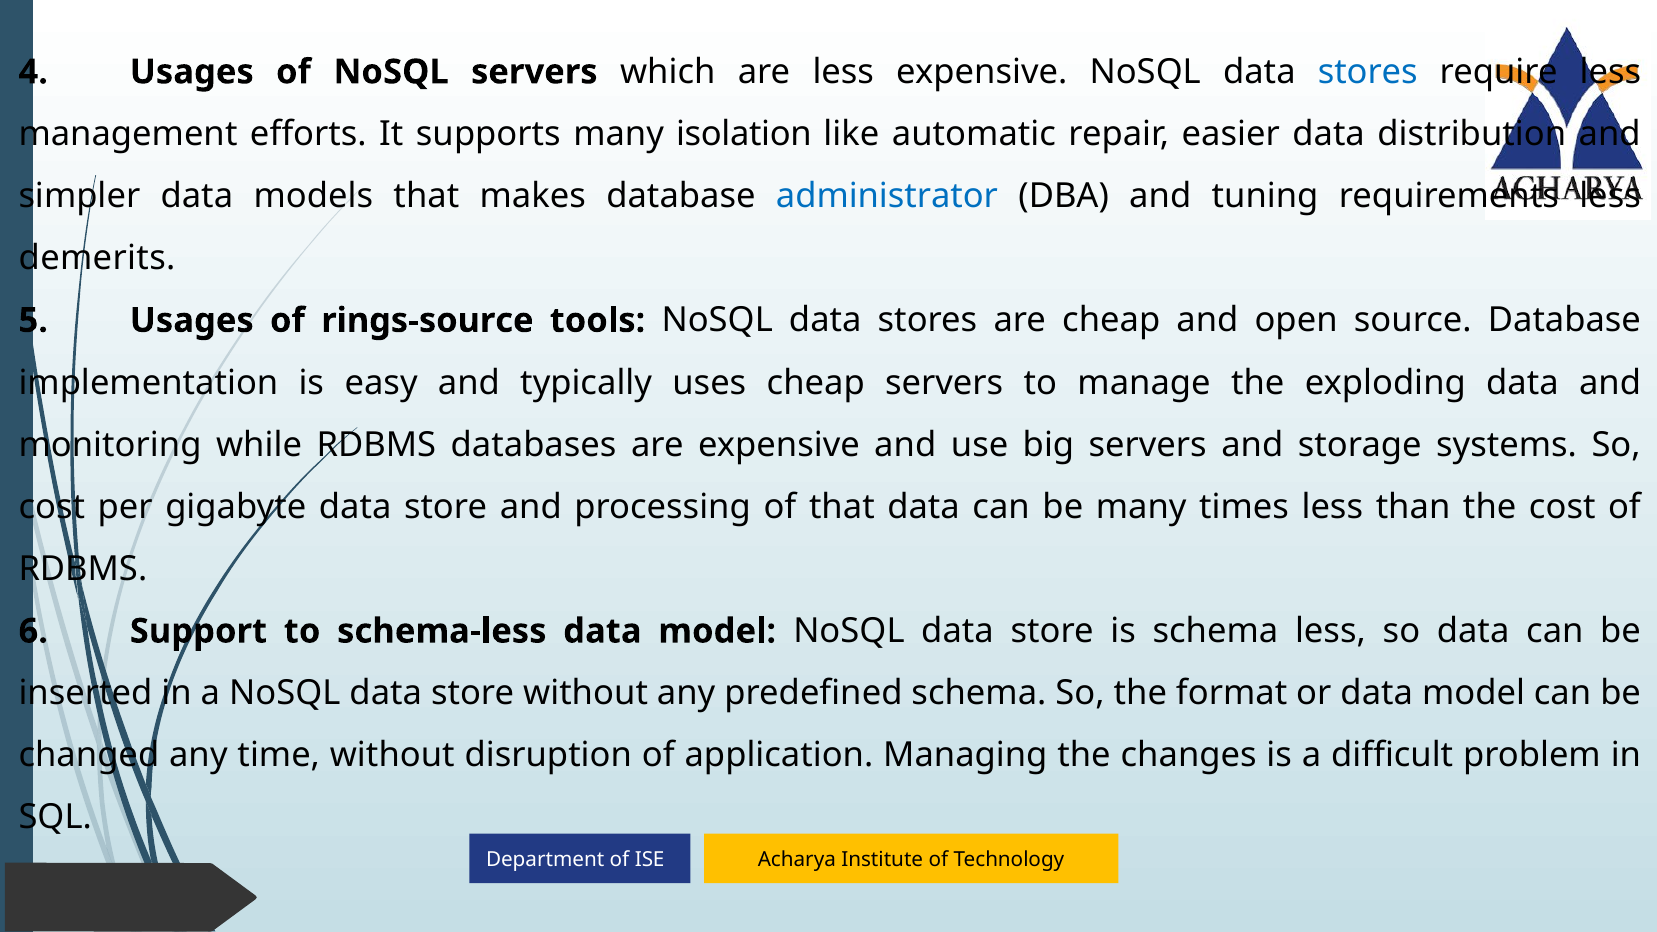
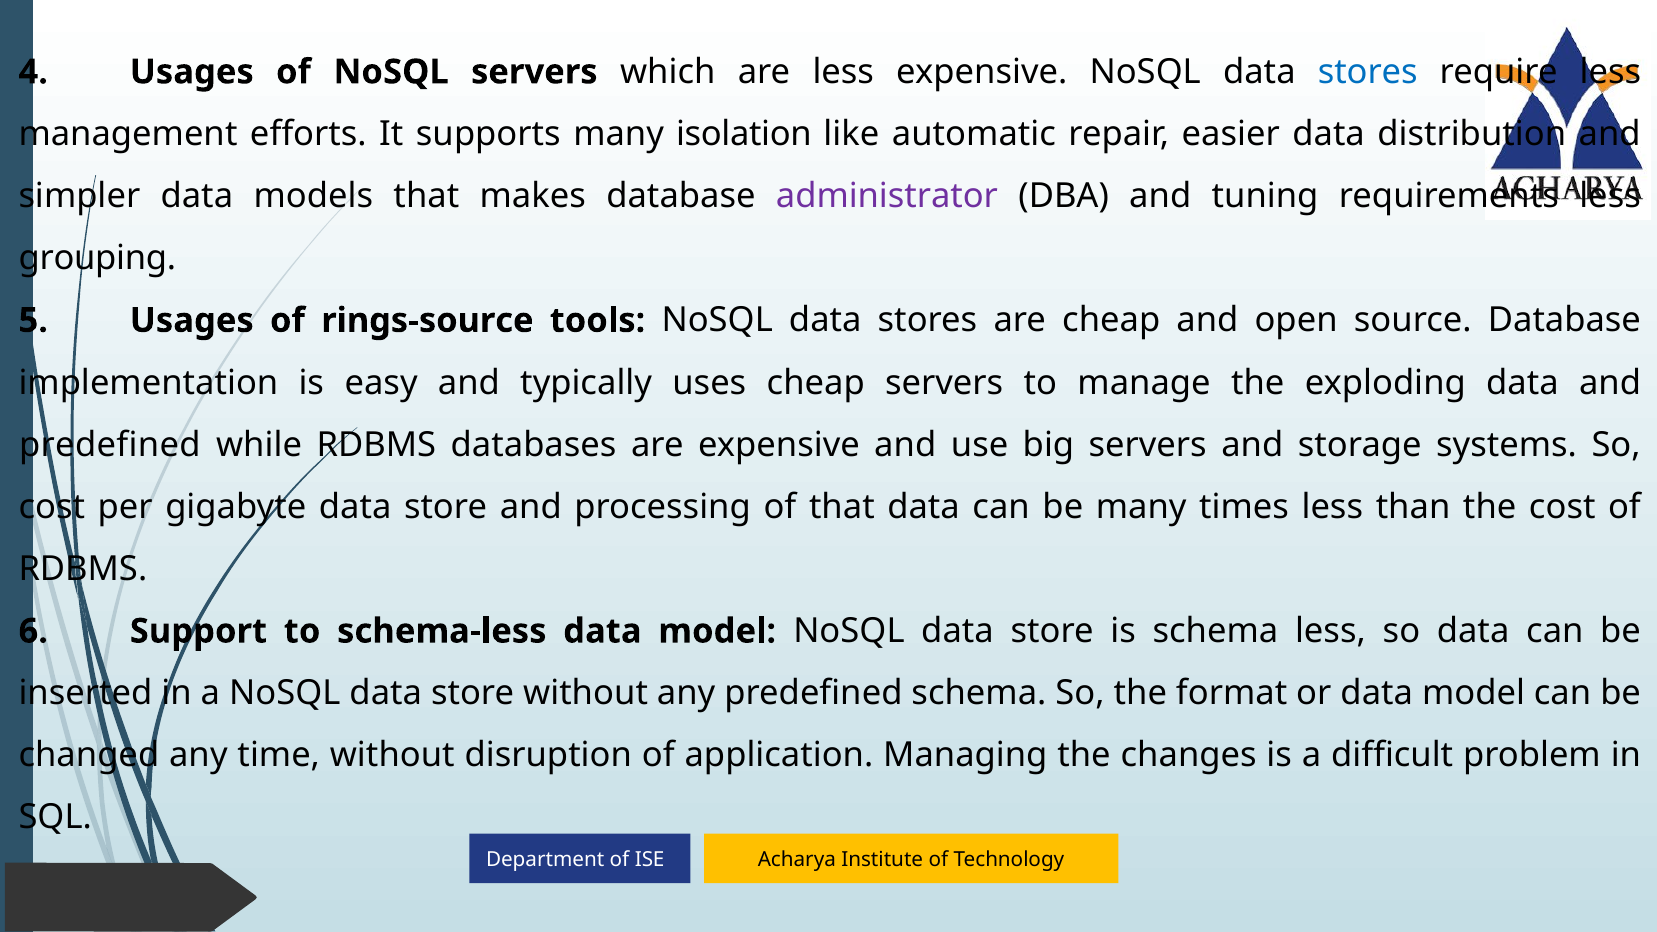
administrator colour: blue -> purple
demerits: demerits -> grouping
monitoring at (110, 445): monitoring -> predefined
